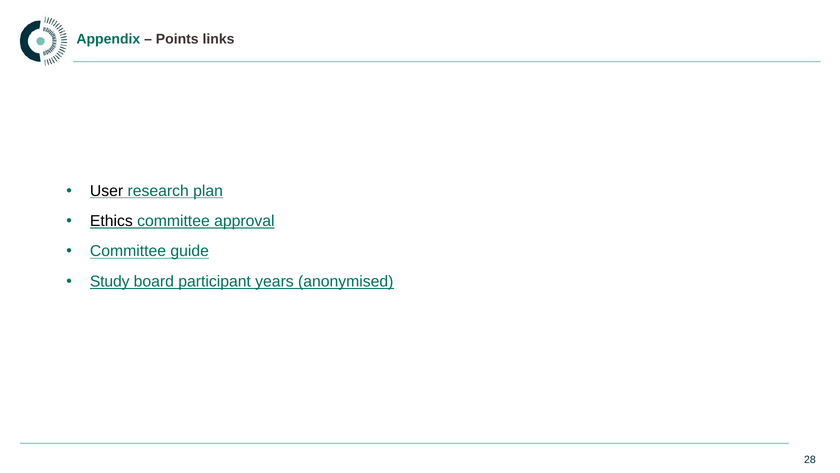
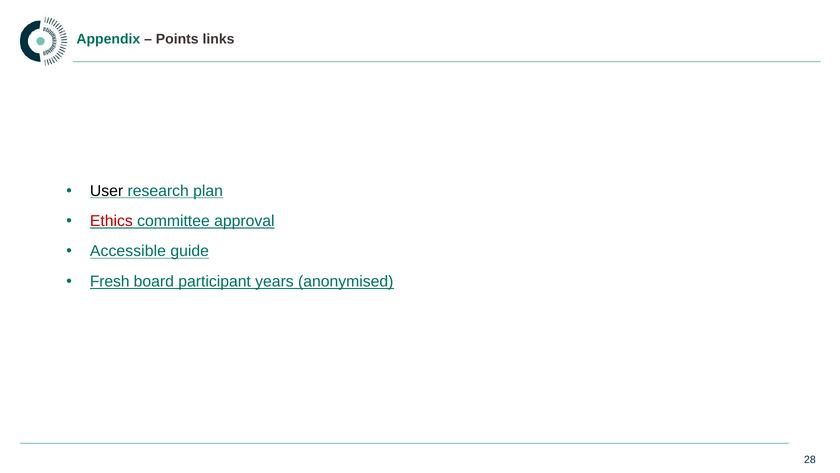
Ethics colour: black -> red
Committee at (128, 251): Committee -> Accessible
Study: Study -> Fresh
